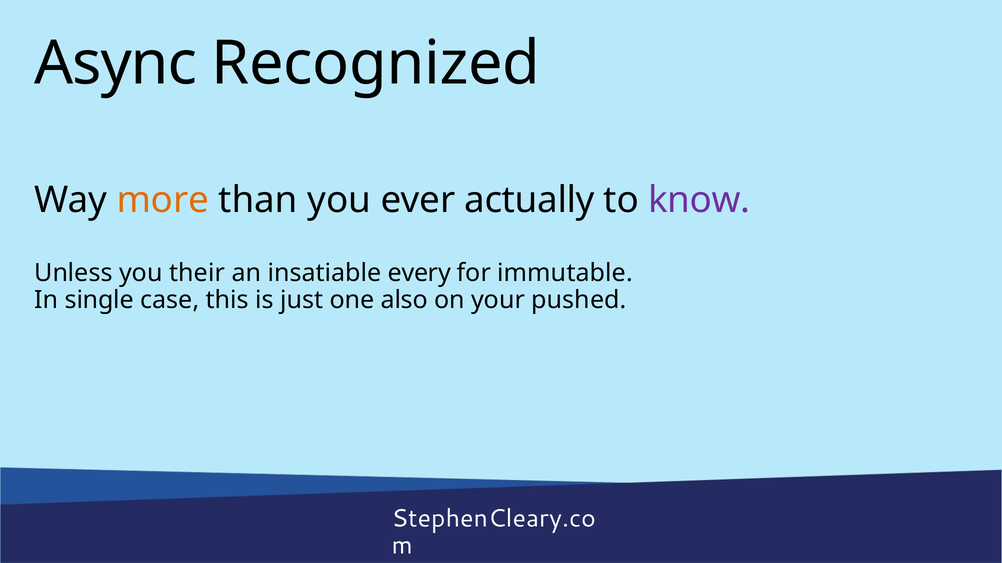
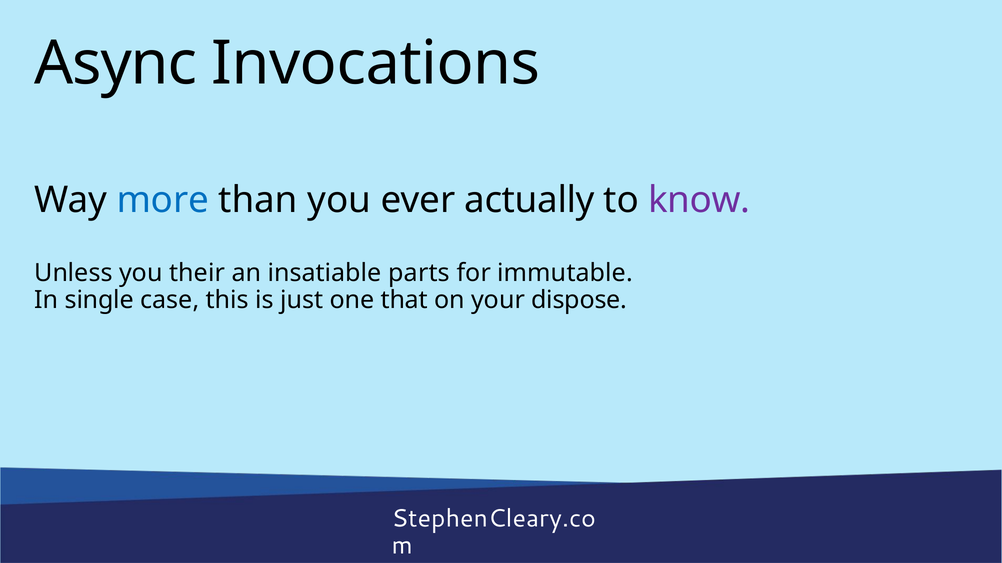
Recognized: Recognized -> Invocations
more colour: orange -> blue
every: every -> parts
also: also -> that
pushed: pushed -> dispose
